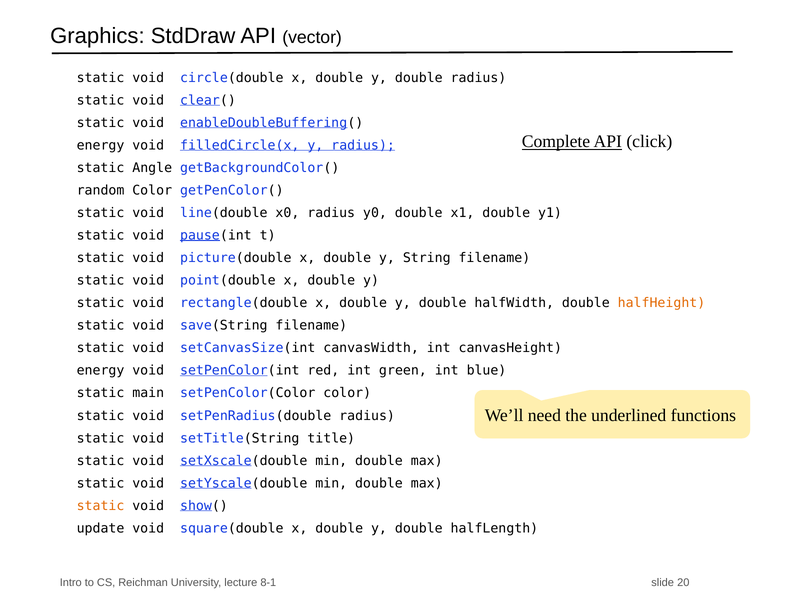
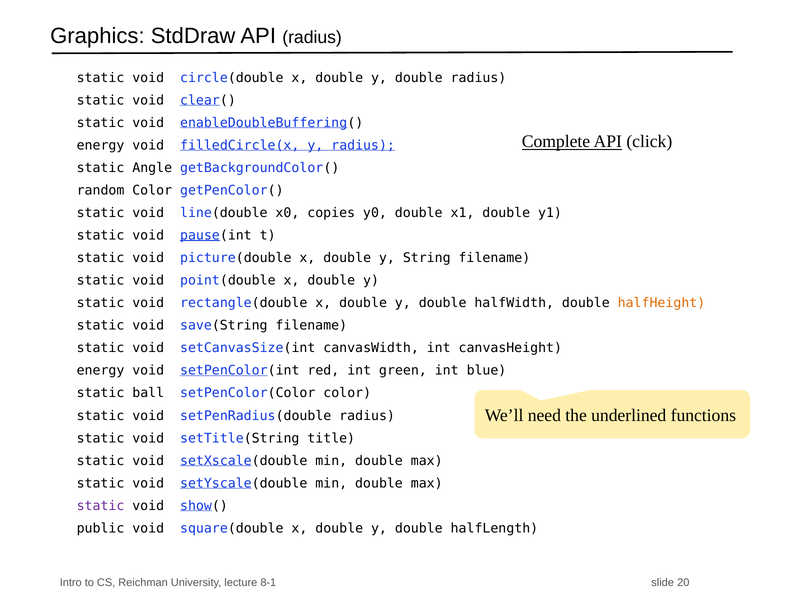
API vector: vector -> radius
x0 radius: radius -> copies
main: main -> ball
static at (101, 505) colour: orange -> purple
update: update -> public
